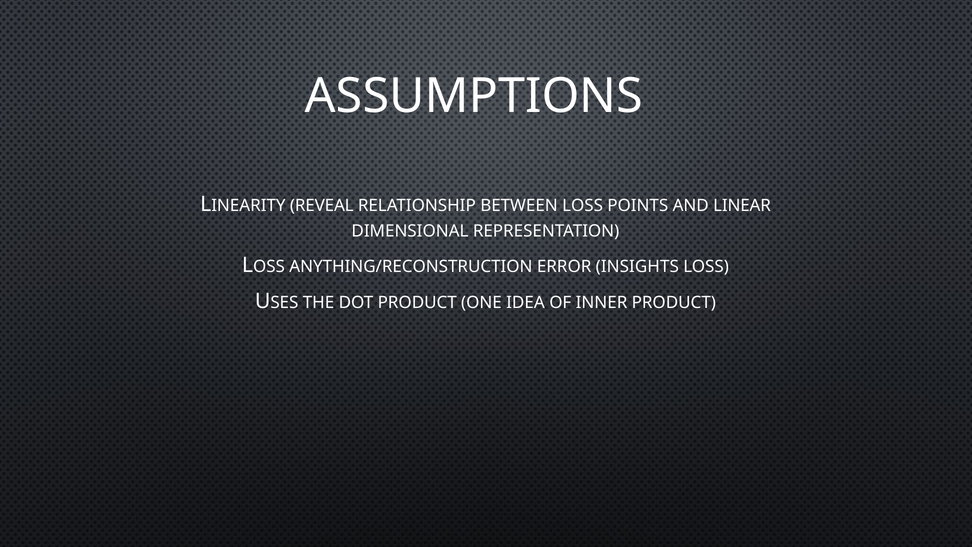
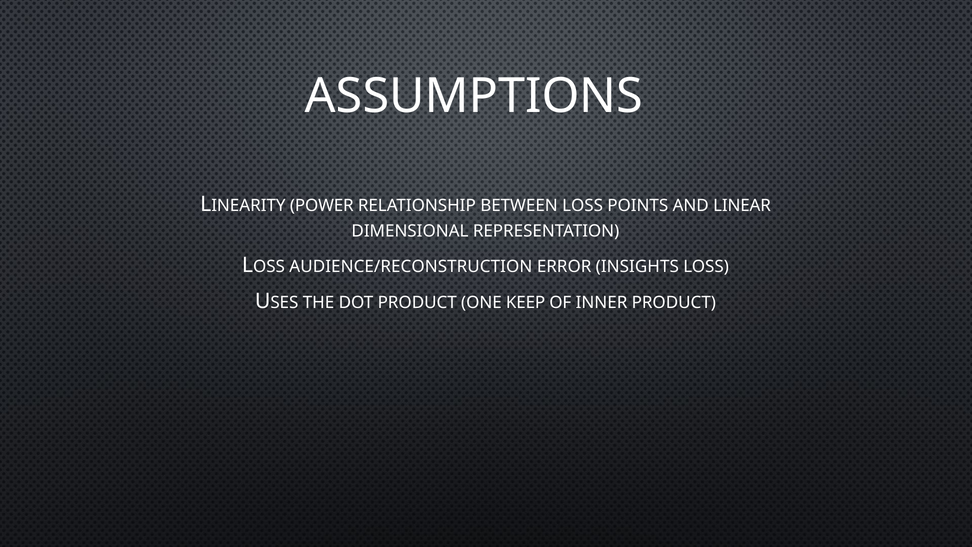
REVEAL: REVEAL -> POWER
ANYTHING/RECONSTRUCTION: ANYTHING/RECONSTRUCTION -> AUDIENCE/RECONSTRUCTION
IDEA: IDEA -> KEEP
